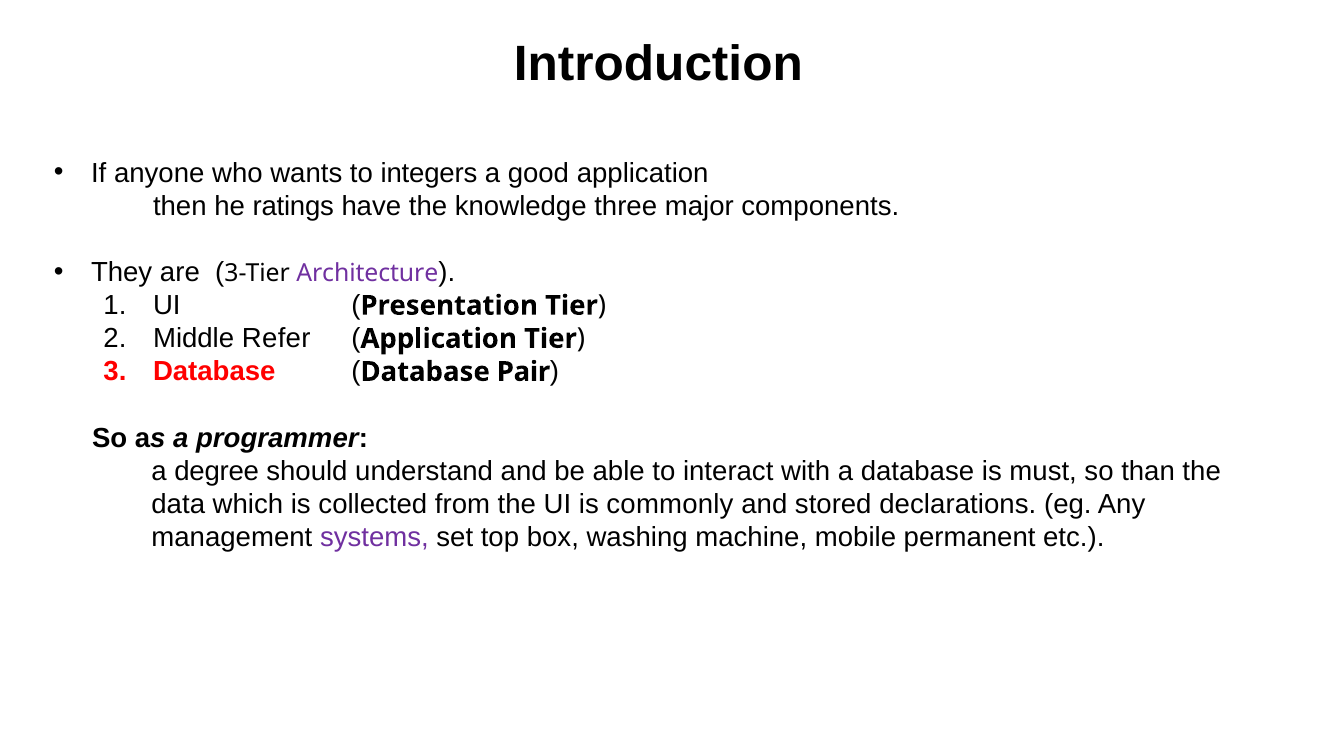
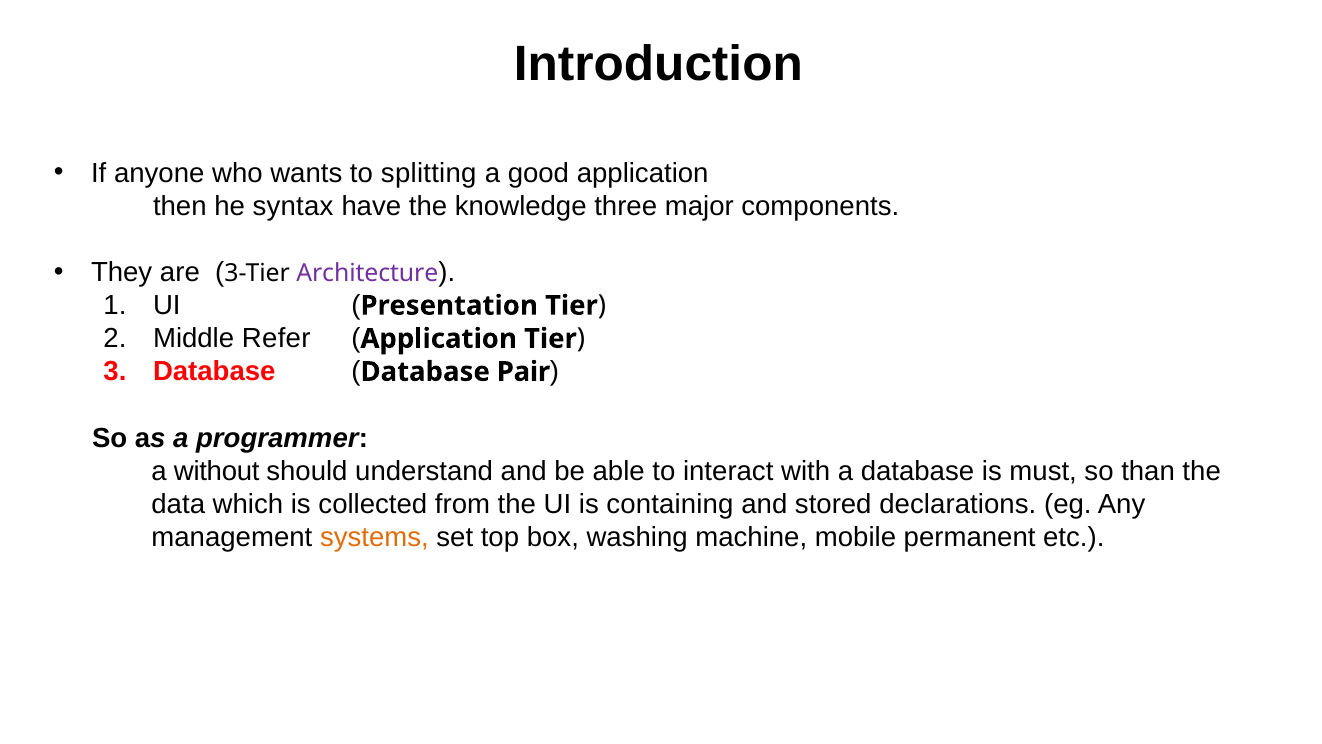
integers: integers -> splitting
ratings: ratings -> syntax
degree: degree -> without
commonly: commonly -> containing
systems colour: purple -> orange
